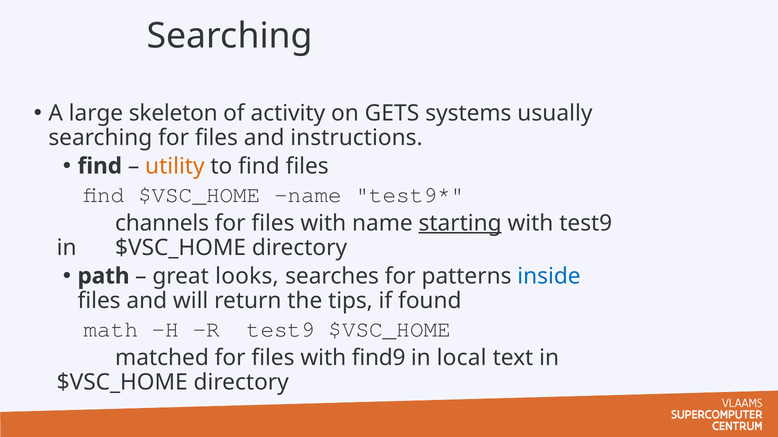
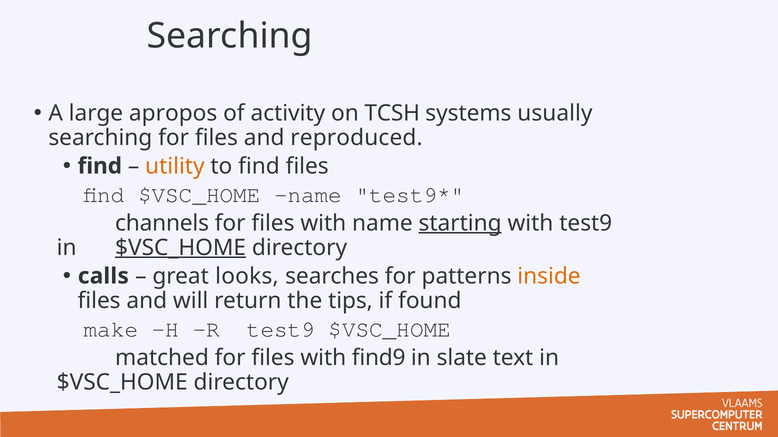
skeleton: skeleton -> apropos
GETS: GETS -> TCSH
instructions: instructions -> reproduced
$VSC_HOME at (181, 248) underline: none -> present
path: path -> calls
inside colour: blue -> orange
math: math -> make
local: local -> slate
